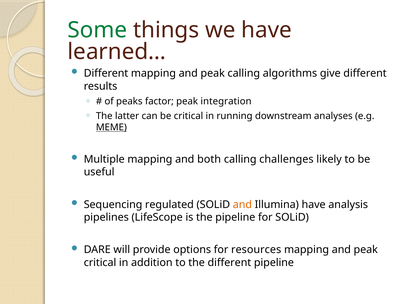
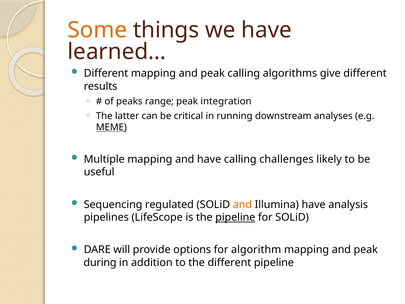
Some colour: green -> orange
factor: factor -> range
and both: both -> have
pipeline at (235, 217) underline: none -> present
resources: resources -> algorithm
critical at (100, 262): critical -> during
